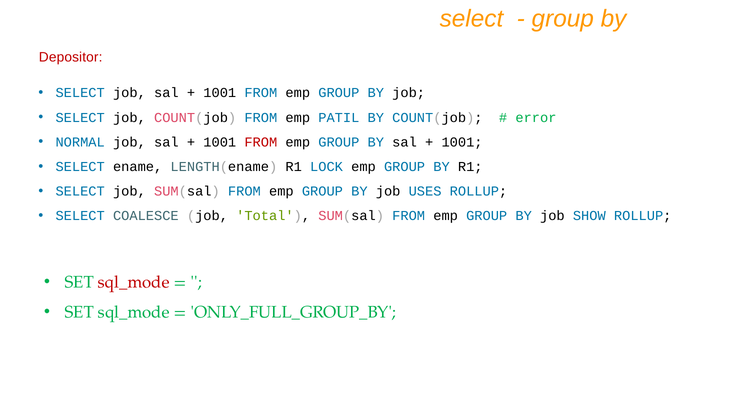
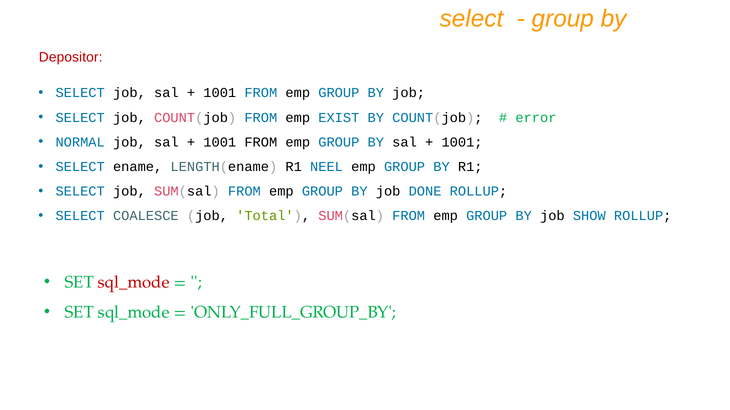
PATIL: PATIL -> EXIST
FROM at (261, 142) colour: red -> black
LOCK: LOCK -> NEEL
USES: USES -> DONE
